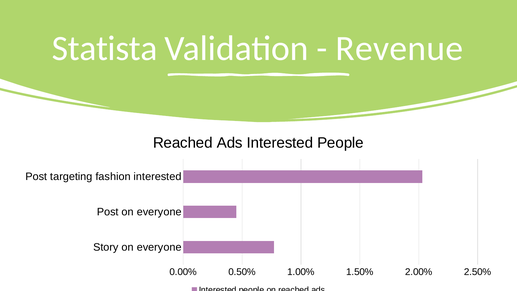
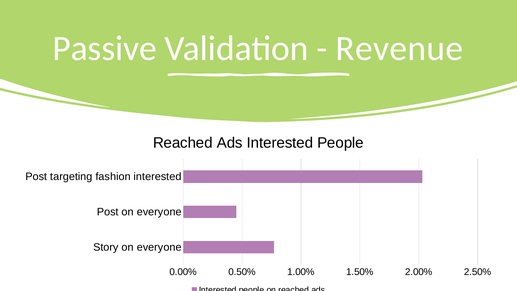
Statista: Statista -> Passive
